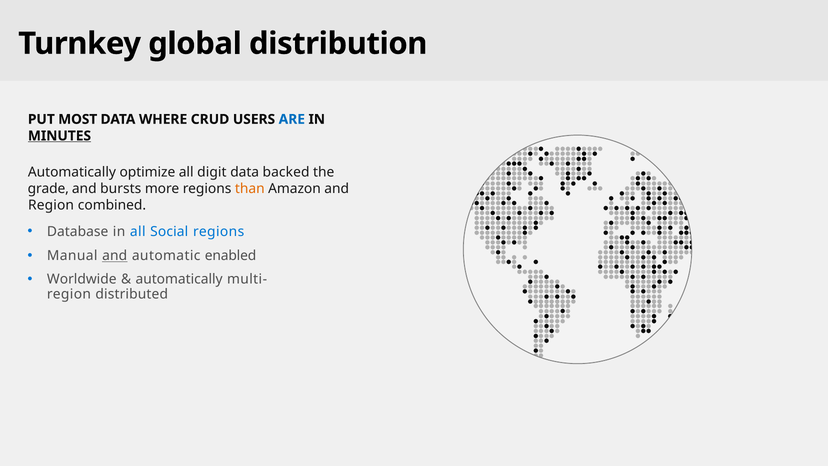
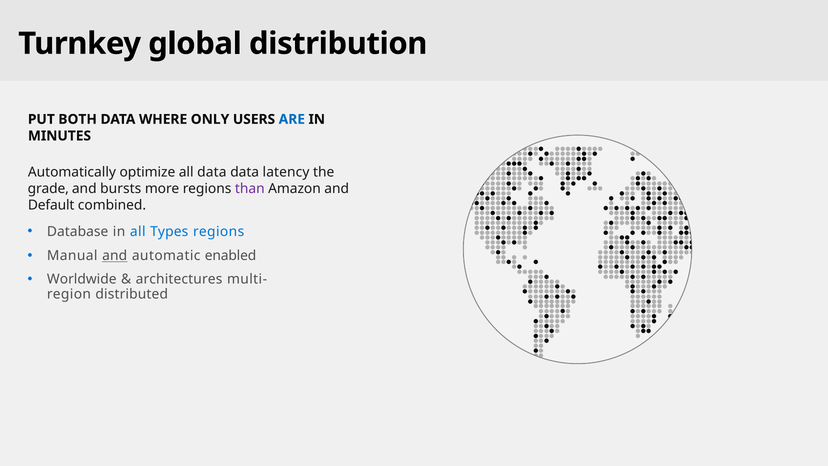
MOST: MOST -> BOTH
CRUD: CRUD -> ONLY
MINUTES underline: present -> none
all digit: digit -> data
backed: backed -> latency
than colour: orange -> purple
Region at (51, 205): Region -> Default
Social: Social -> Types
automatically at (179, 279): automatically -> architectures
